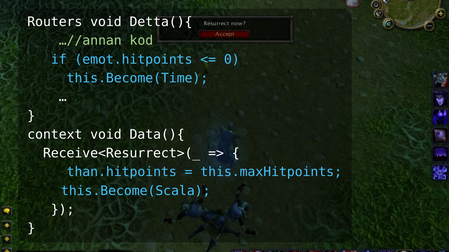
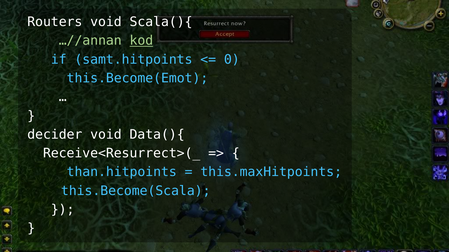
Detta(){: Detta(){ -> Scala(){
kod underline: none -> present
emot.hitpoints: emot.hitpoints -> samt.hitpoints
this.Become(Time: this.Become(Time -> this.Become(Emot
context: context -> decider
